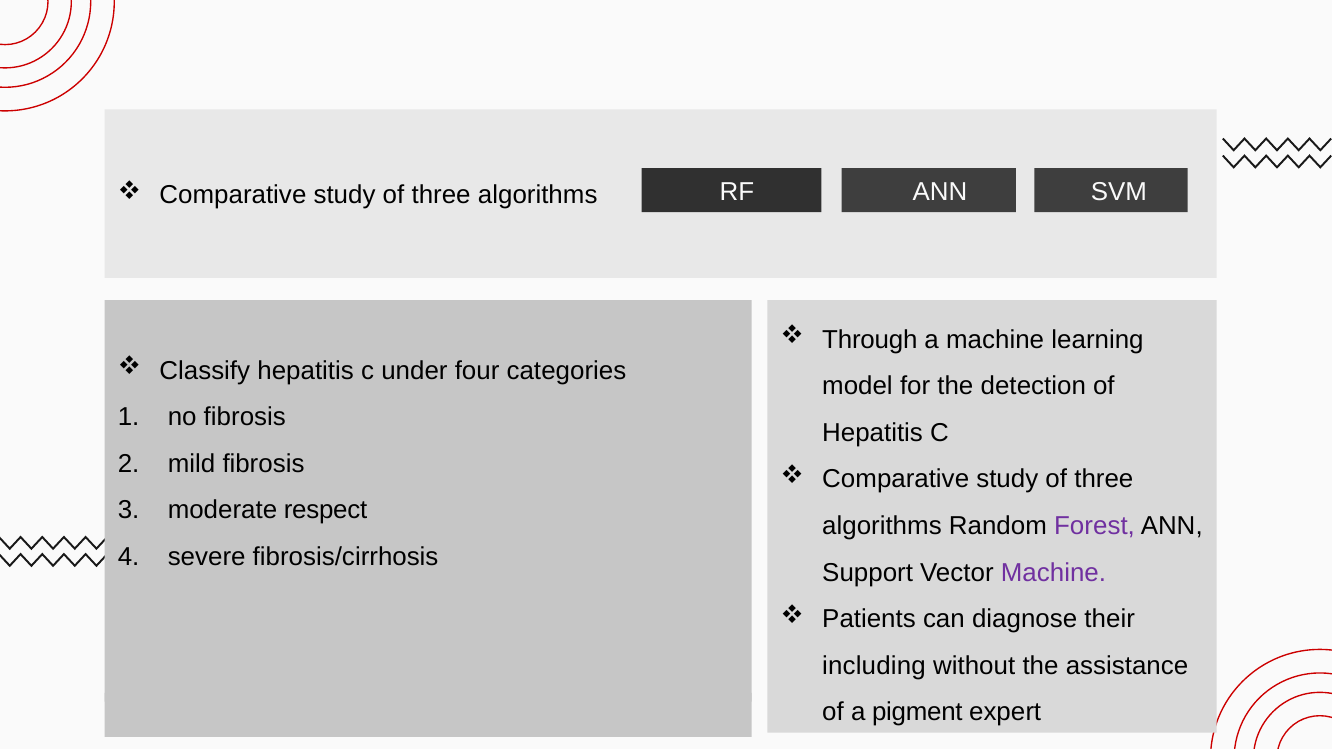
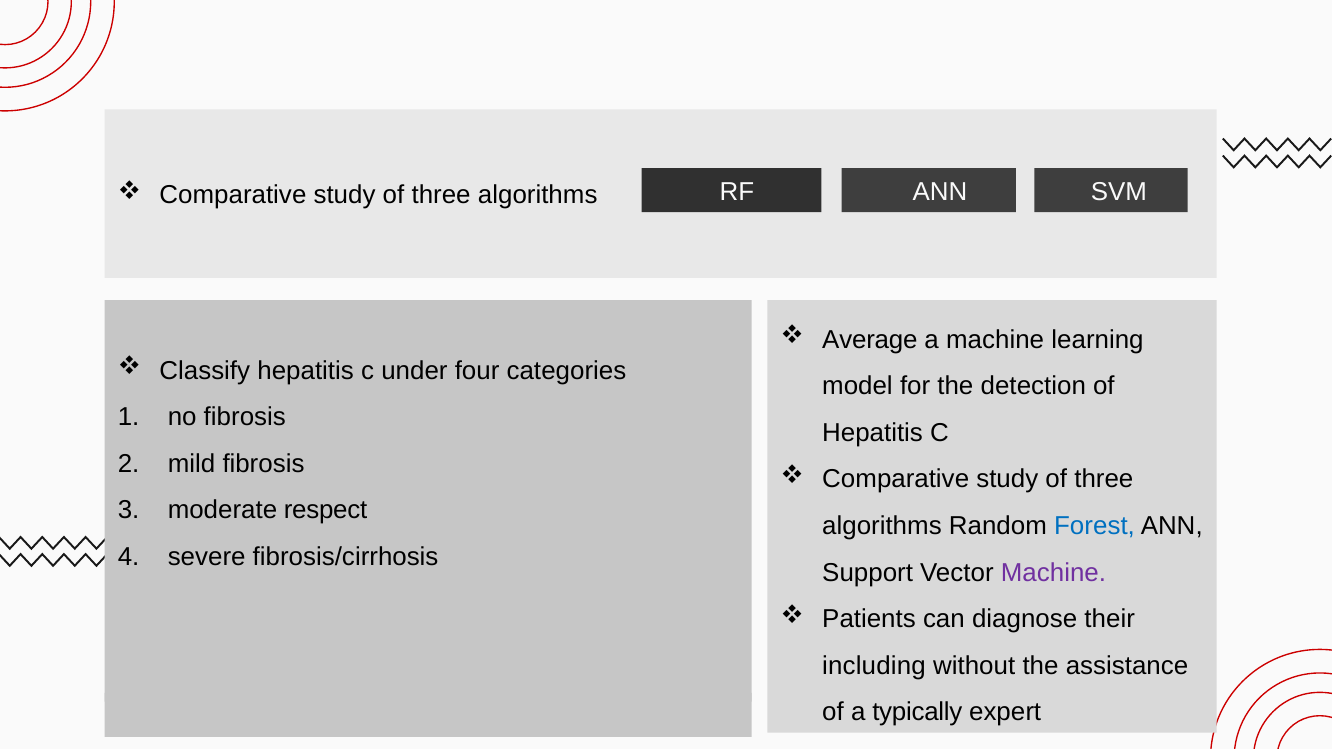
Through: Through -> Average
Forest colour: purple -> blue
pigment: pigment -> typically
